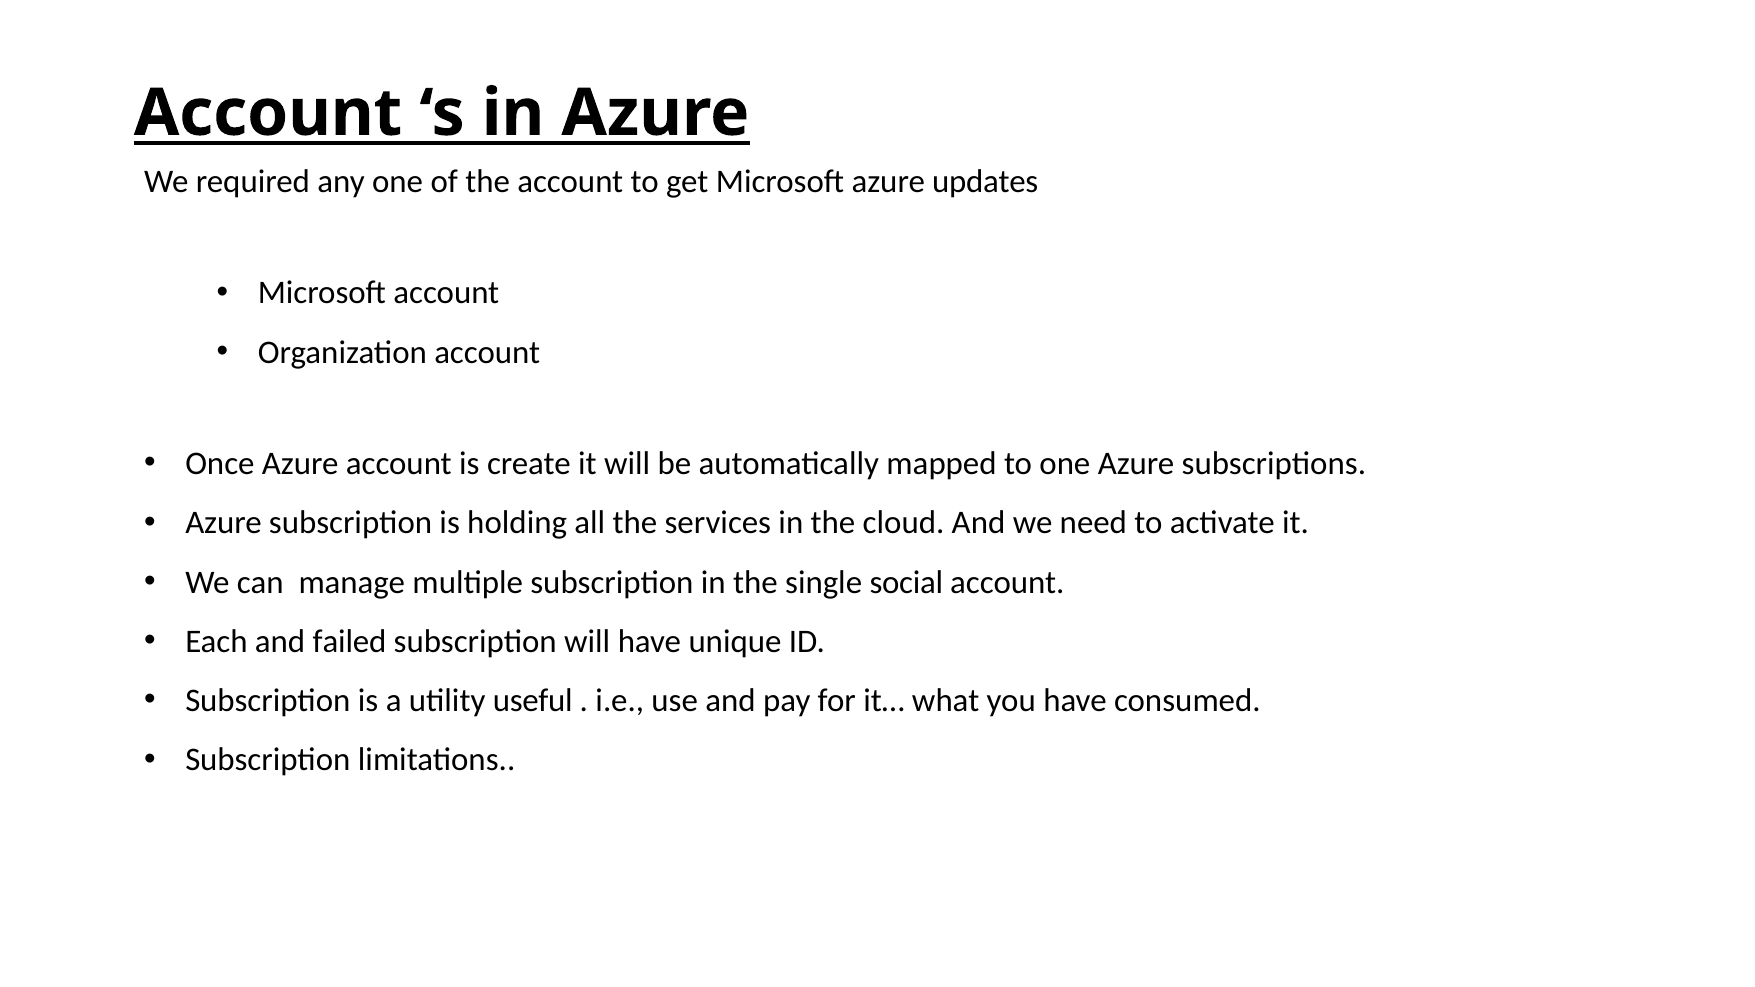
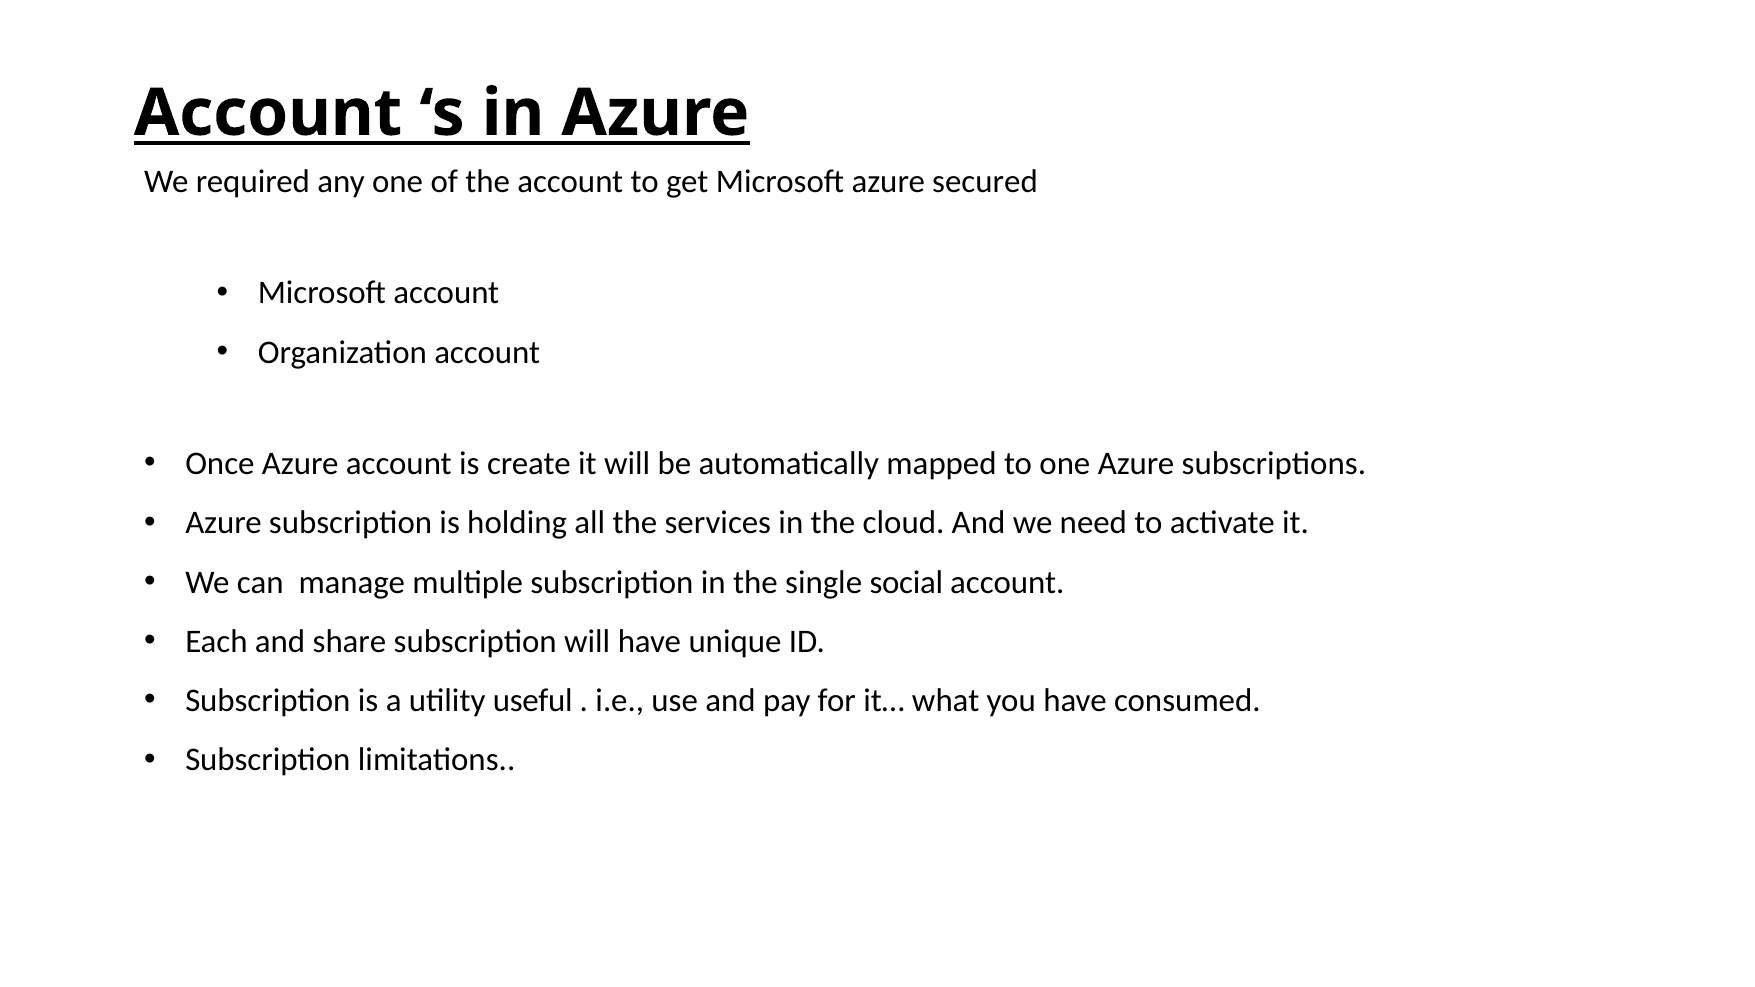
updates: updates -> secured
failed: failed -> share
